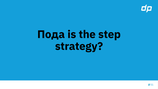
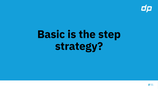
Пода: Пода -> Basic
